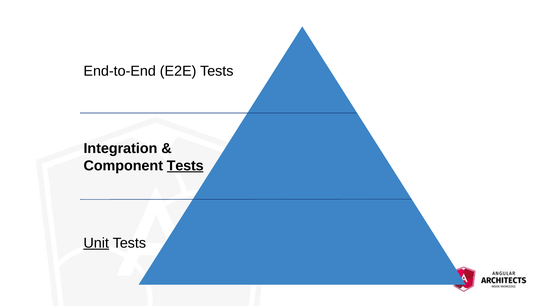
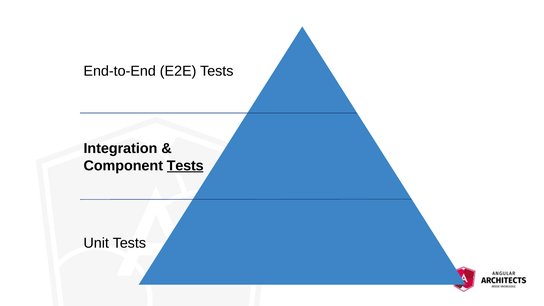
Unit underline: present -> none
